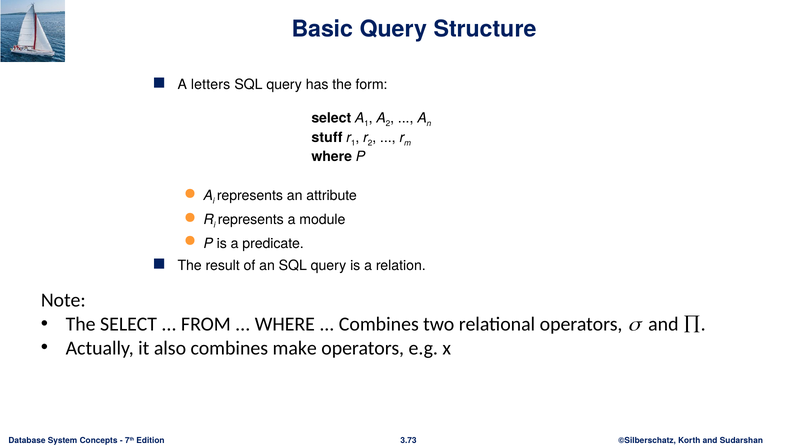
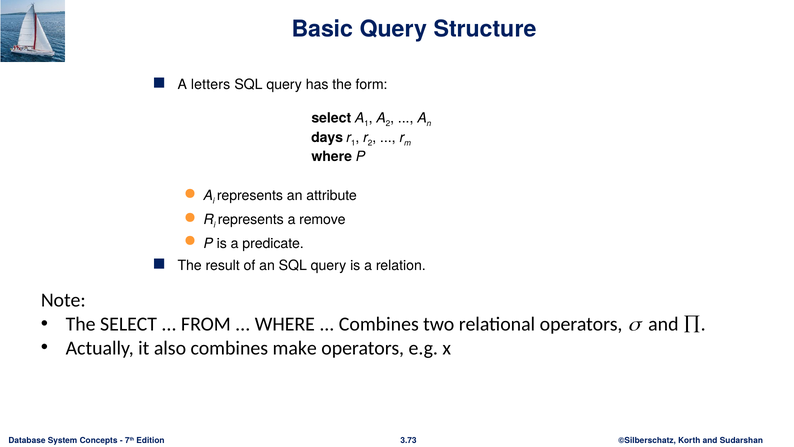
stuff: stuff -> days
module: module -> remove
